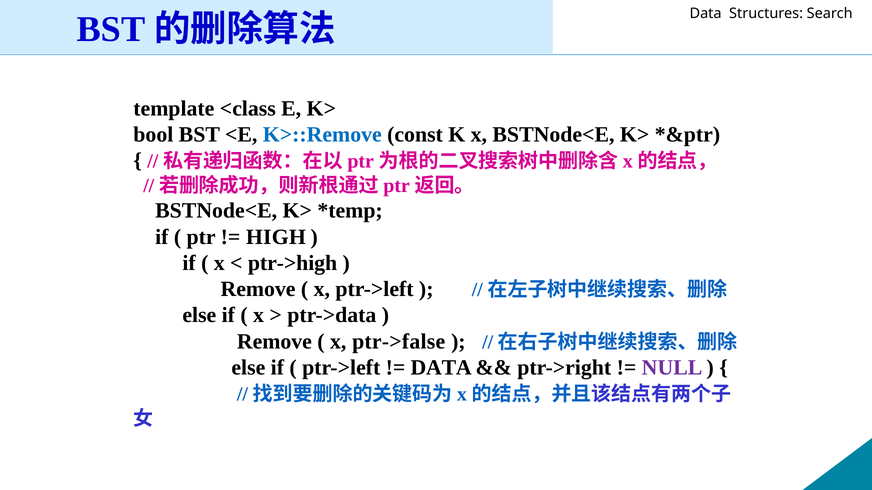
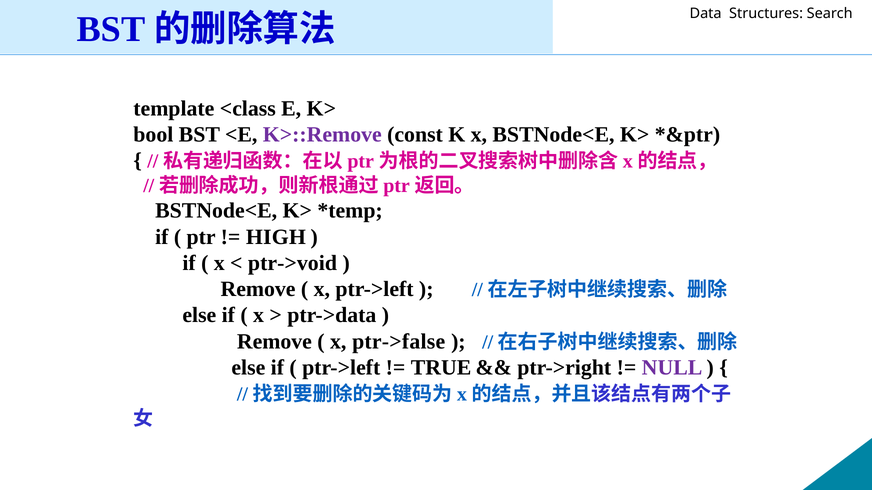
K>::Remove colour: blue -> purple
ptr->high: ptr->high -> ptr->void
DATA at (441, 368): DATA -> TRUE
